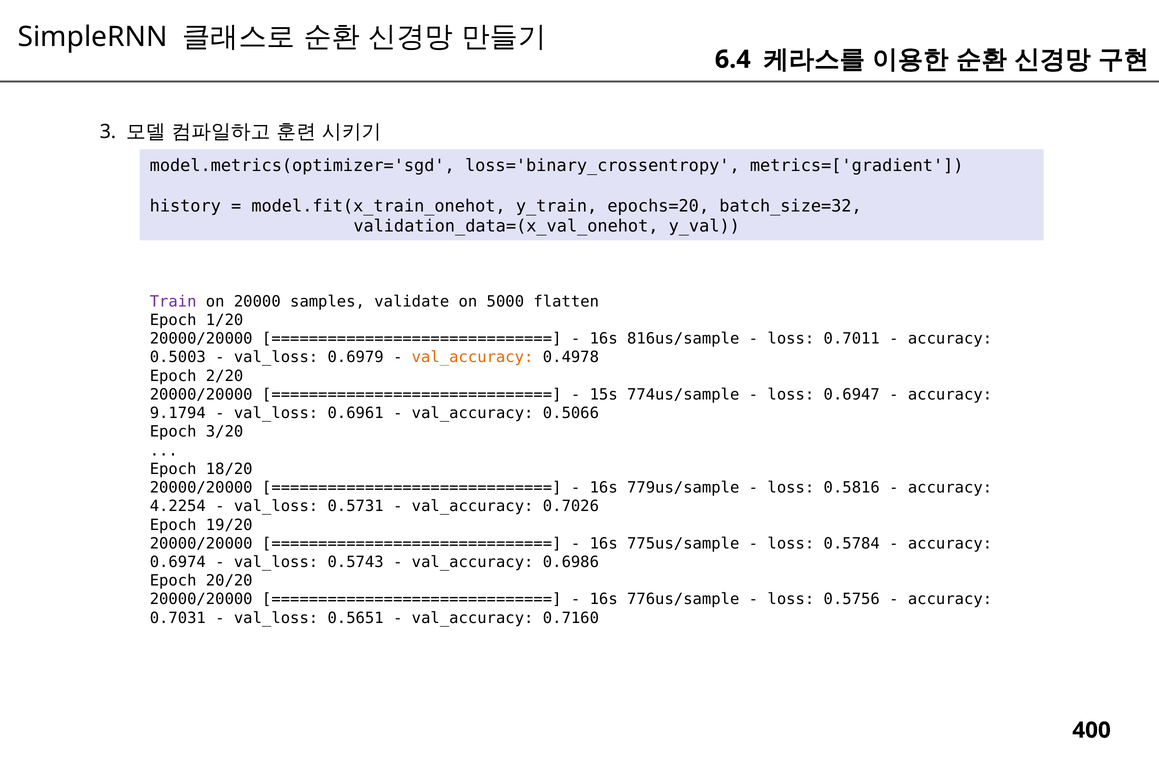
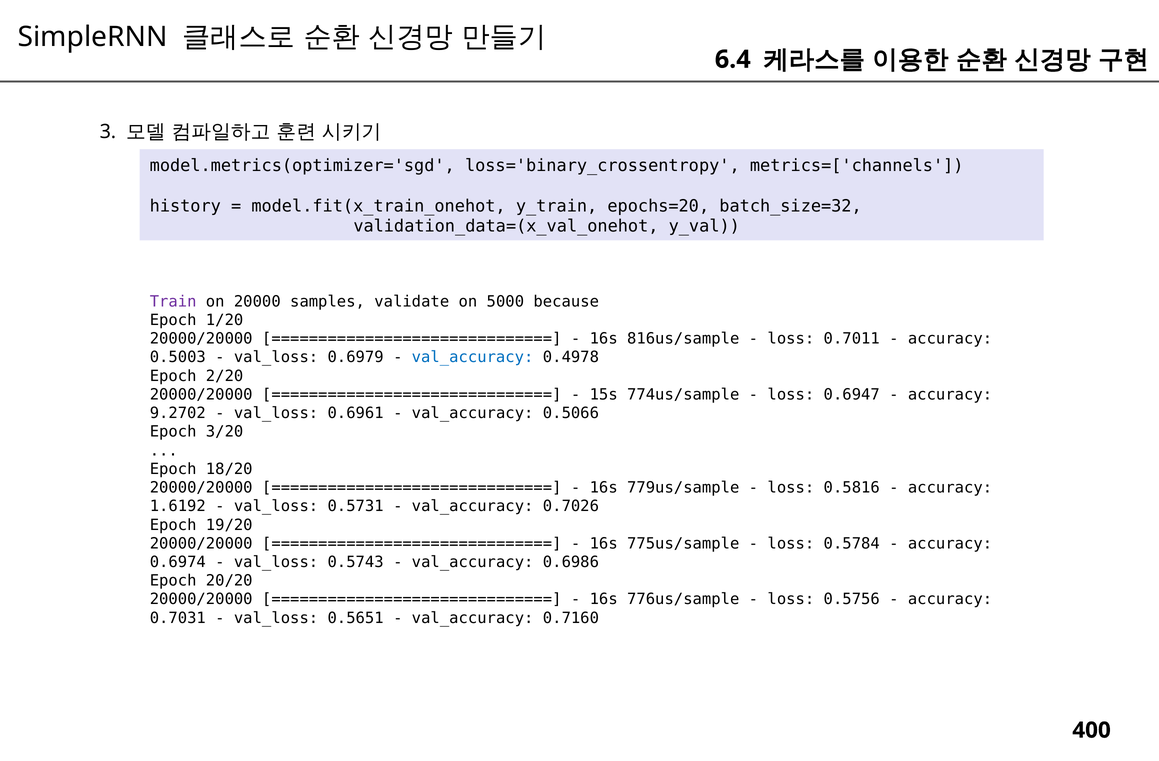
metrics=['gradient: metrics=['gradient -> metrics=['channels
flatten: flatten -> because
val_accuracy at (473, 357) colour: orange -> blue
9.1794: 9.1794 -> 9.2702
4.2254: 4.2254 -> 1.6192
